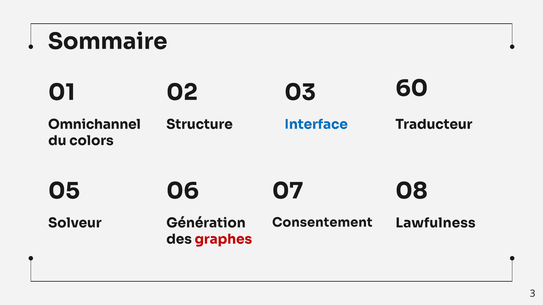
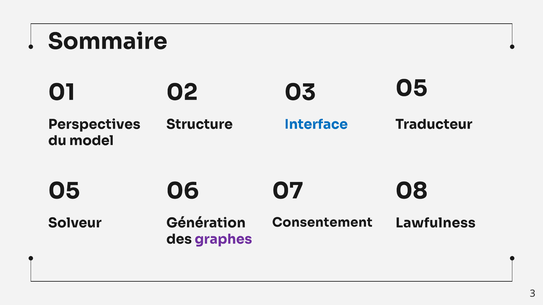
01 60: 60 -> 05
Omnichannel: Omnichannel -> Perspectives
colors: colors -> model
graphes colour: red -> purple
